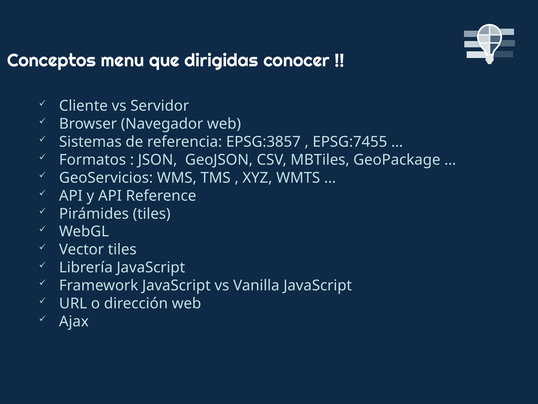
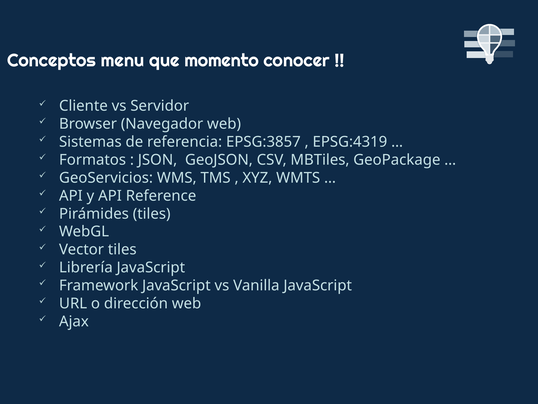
dirigidas: dirigidas -> momento
EPSG:7455: EPSG:7455 -> EPSG:4319
